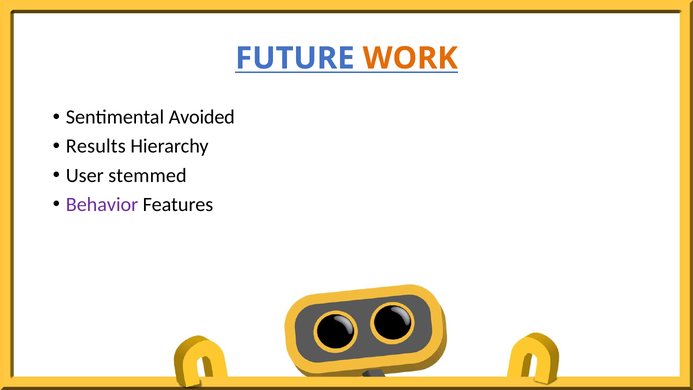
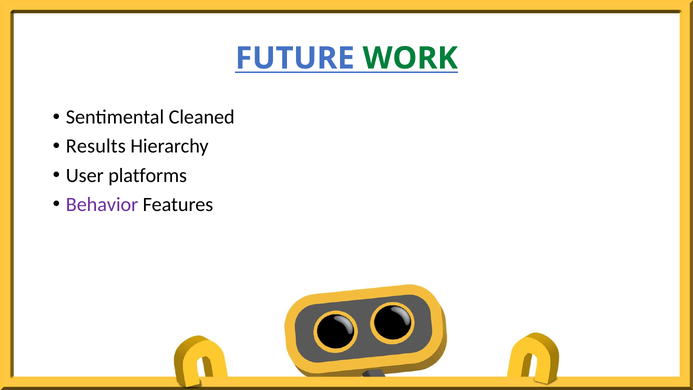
WORK colour: orange -> green
Avoided: Avoided -> Cleaned
stemmed: stemmed -> platforms
